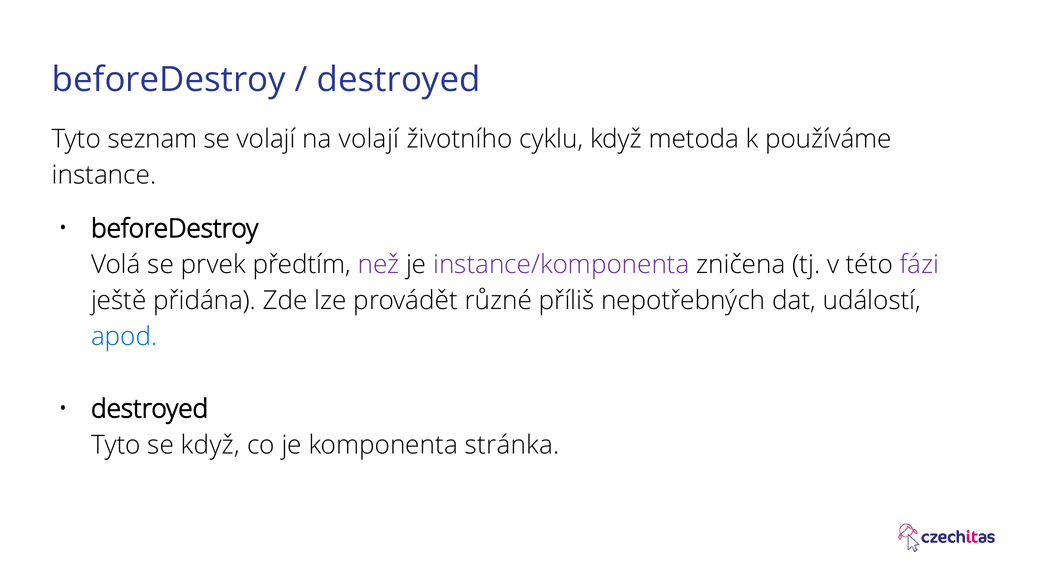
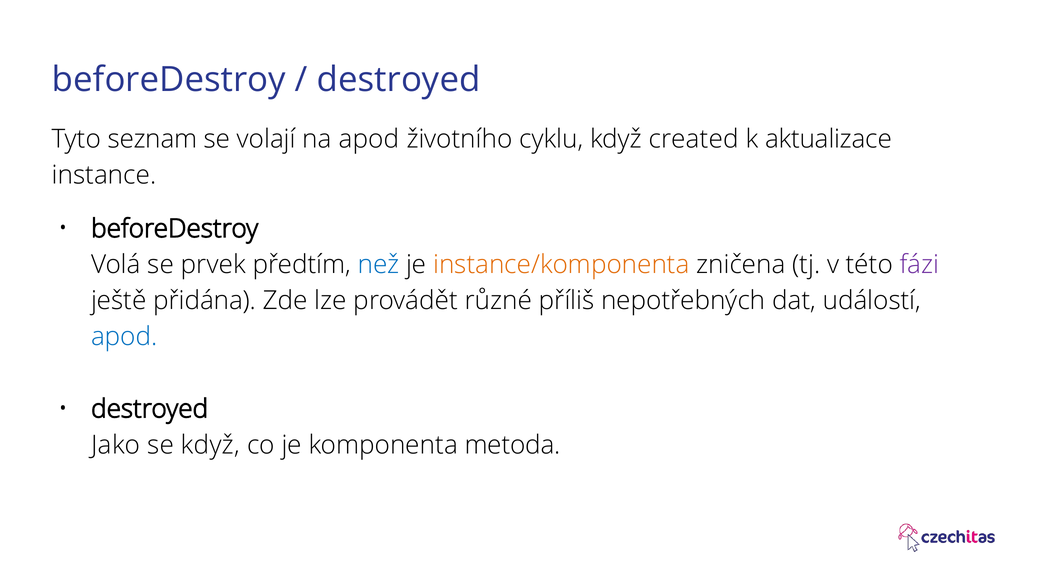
na volají: volají -> apod
metoda: metoda -> created
používáme: používáme -> aktualizace
než colour: purple -> blue
instance/komponenta colour: purple -> orange
Tyto at (116, 445): Tyto -> Jako
stránka: stránka -> metoda
